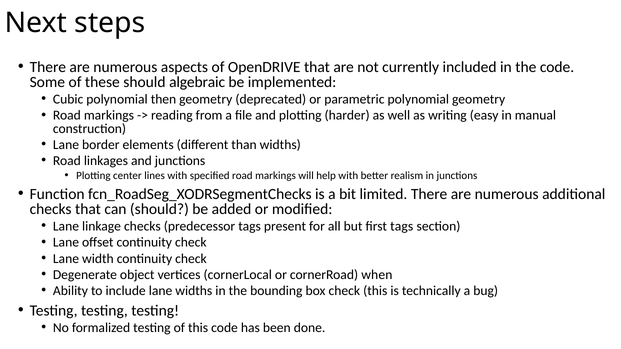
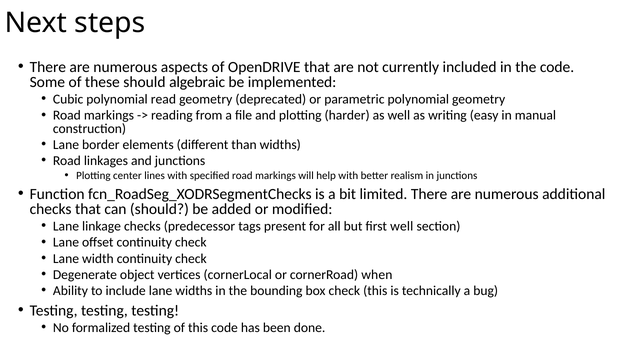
then: then -> read
first tags: tags -> well
